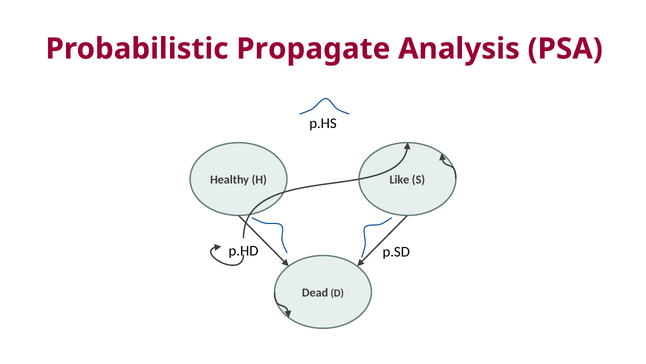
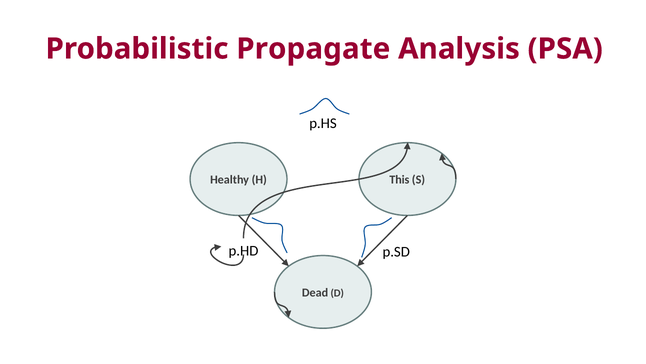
Like: Like -> This
